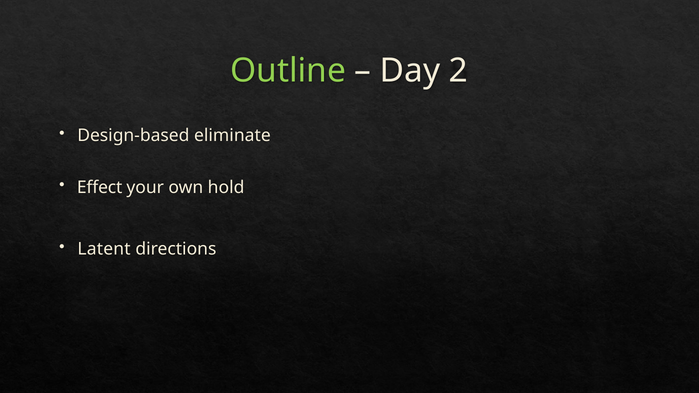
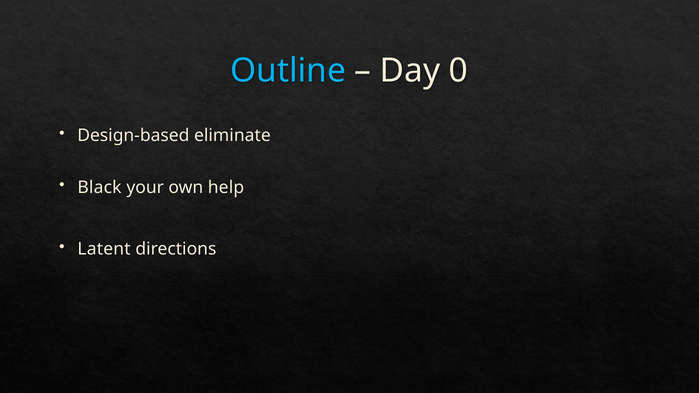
Outline colour: light green -> light blue
2: 2 -> 0
Effect: Effect -> Black
hold: hold -> help
